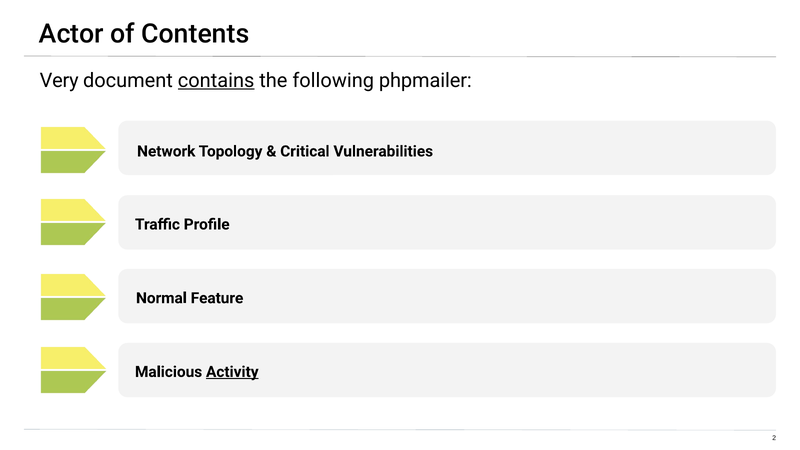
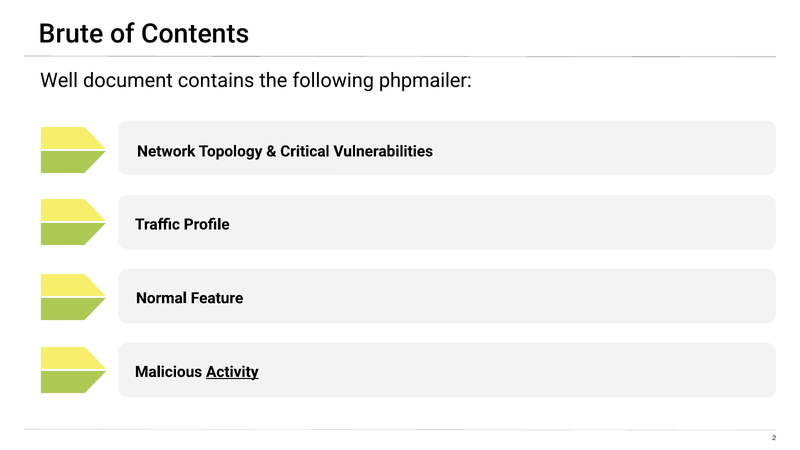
Actor: Actor -> Brute
Very: Very -> Well
contains underline: present -> none
